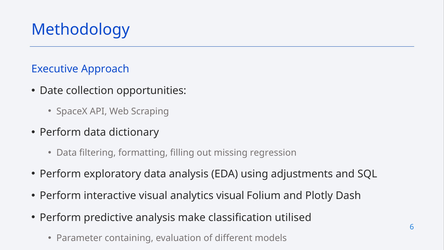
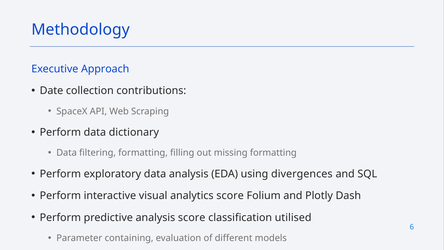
opportunities: opportunities -> contributions
missing regression: regression -> formatting
adjustments: adjustments -> divergences
analytics visual: visual -> score
analysis make: make -> score
